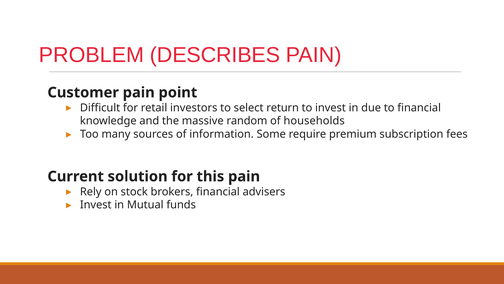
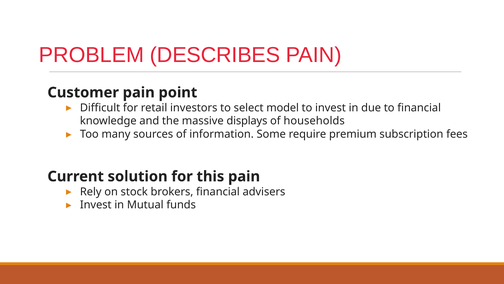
return: return -> model
random: random -> displays
